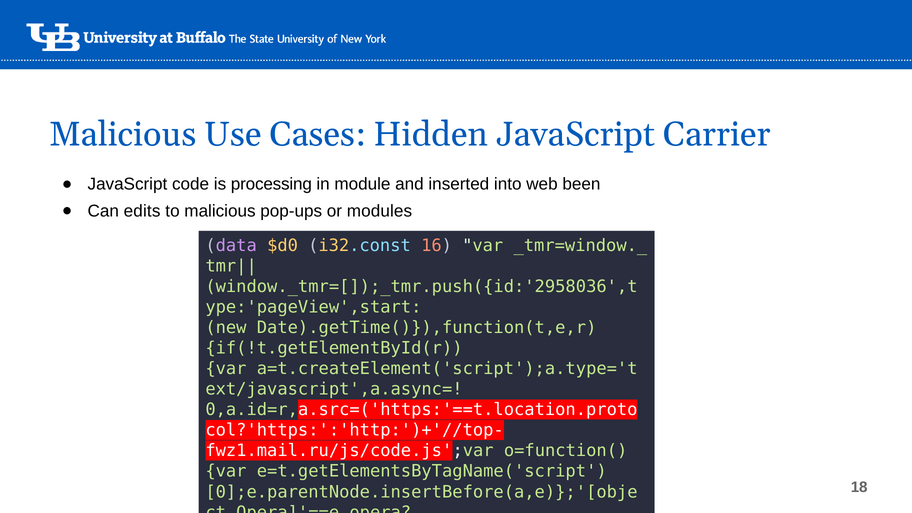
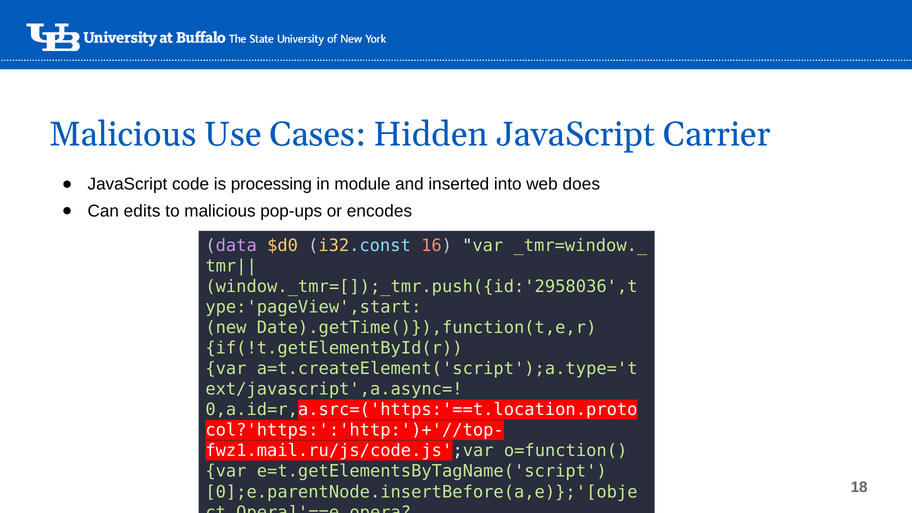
been: been -> does
modules: modules -> encodes
